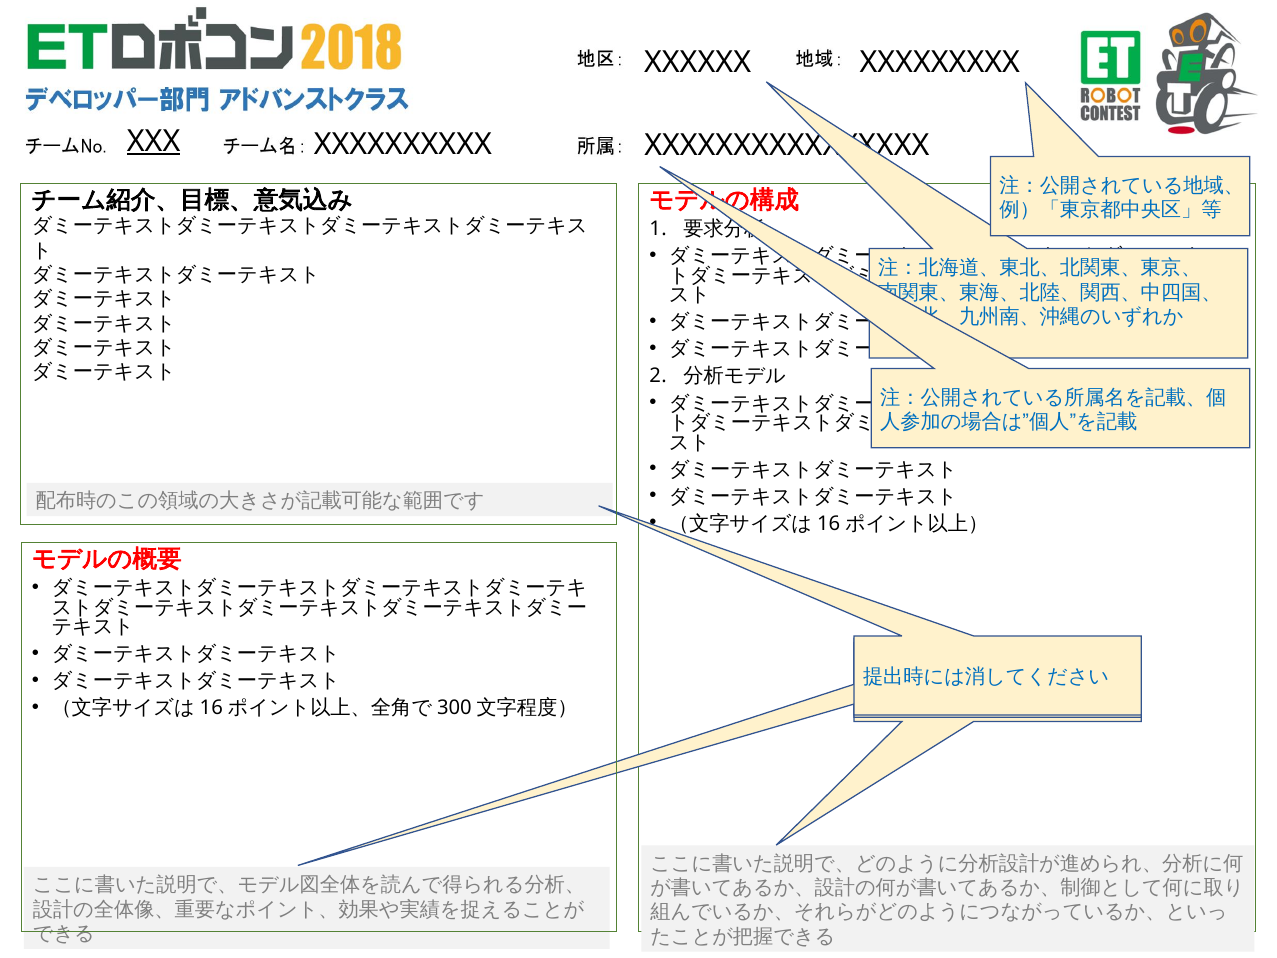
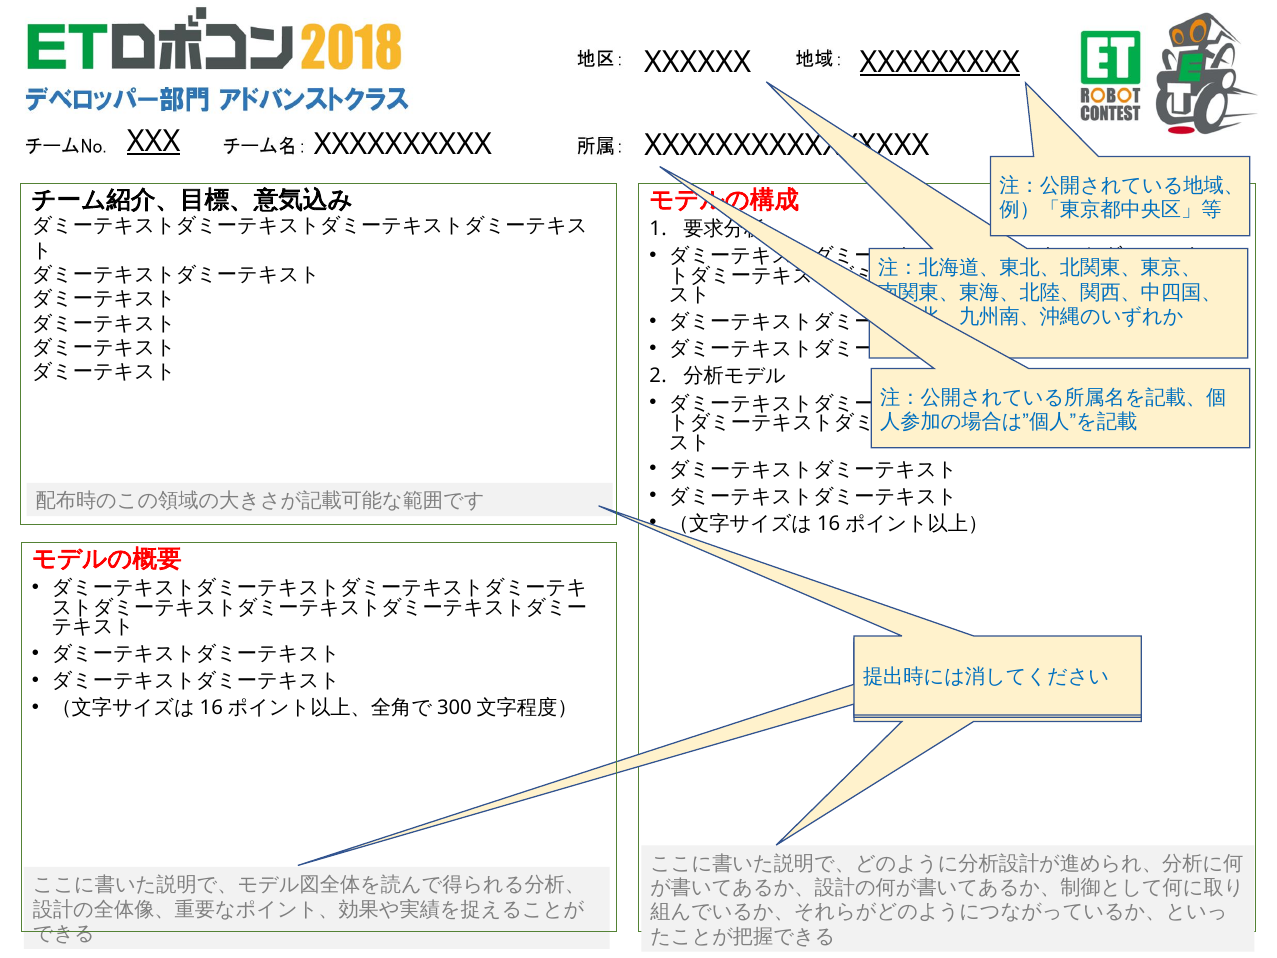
XXXXXXXXX underline: none -> present
